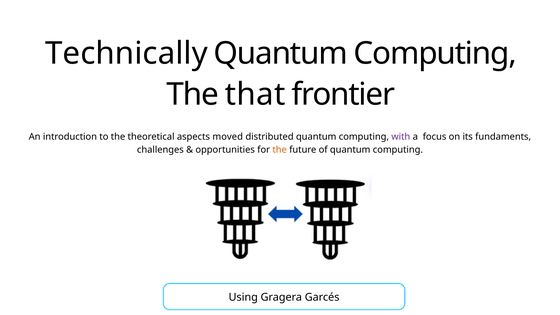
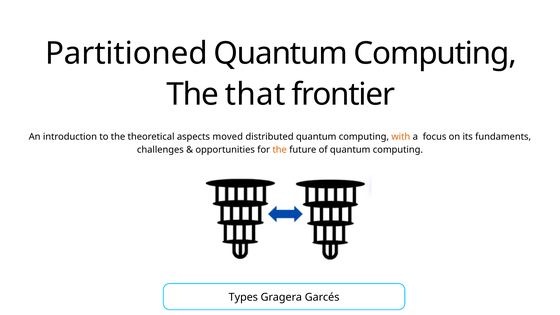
Technically: Technically -> Partitioned
with colour: purple -> orange
Using: Using -> Types
